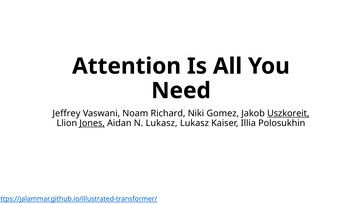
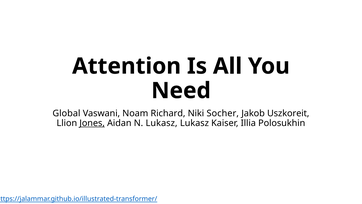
Jeffrey: Jeffrey -> Global
Gomez: Gomez -> Socher
Uszkoreit underline: present -> none
